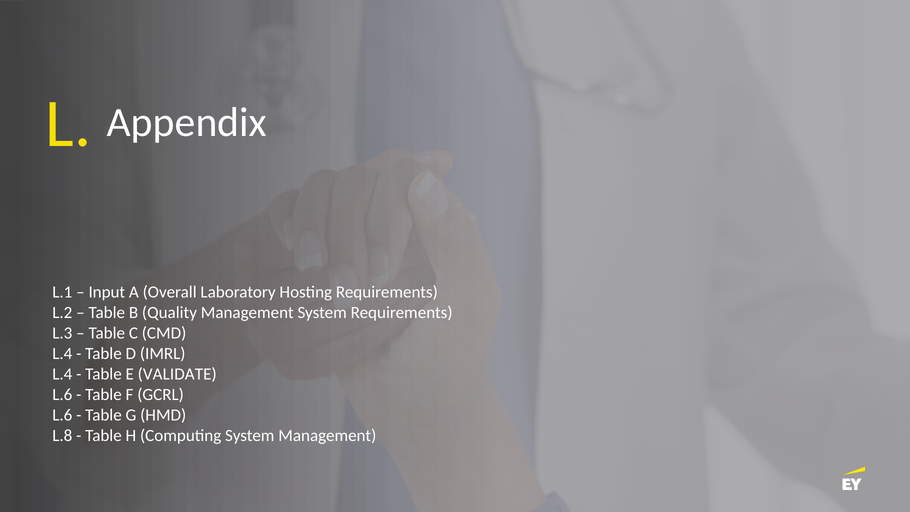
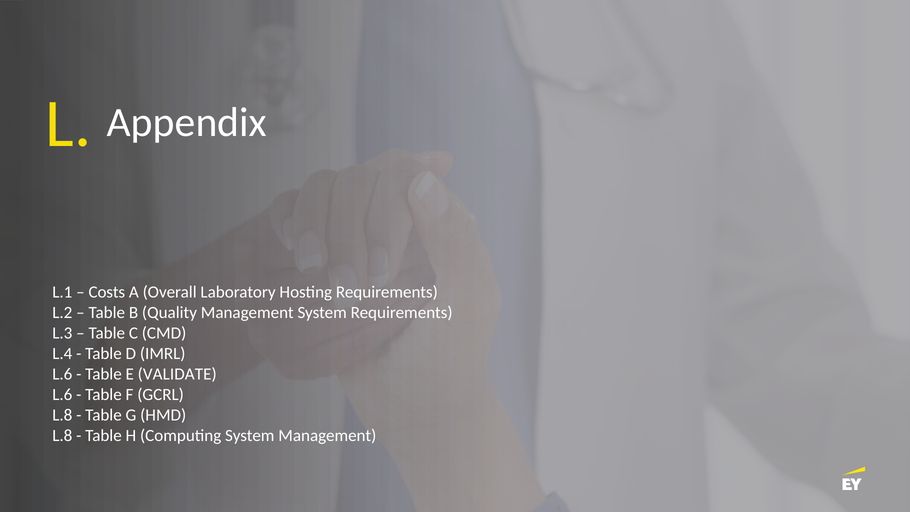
Input: Input -> Costs
L.4 at (62, 374): L.4 -> L.6
L.6 at (62, 415): L.6 -> L.8
